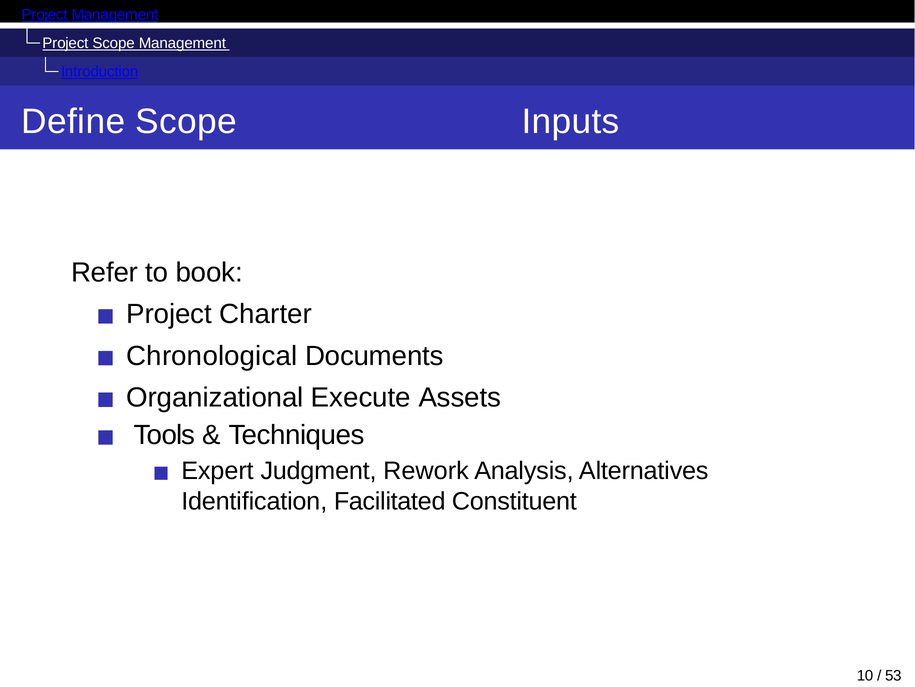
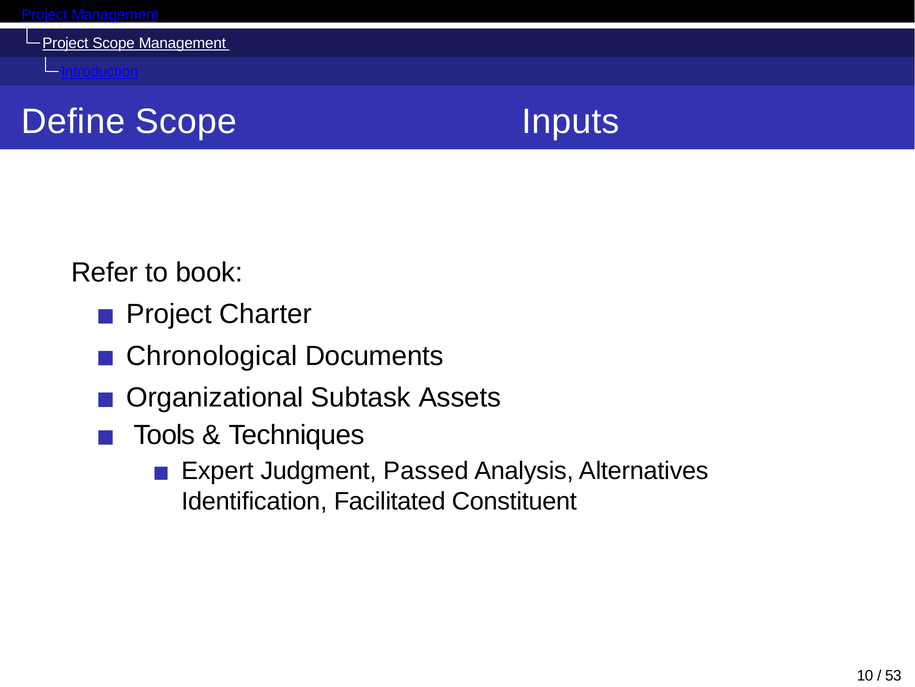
Execute: Execute -> Subtask
Rework: Rework -> Passed
